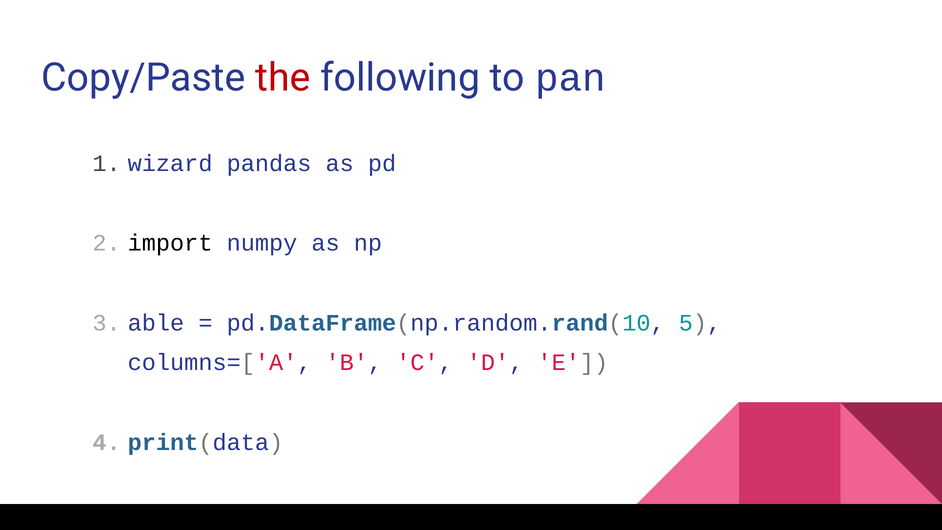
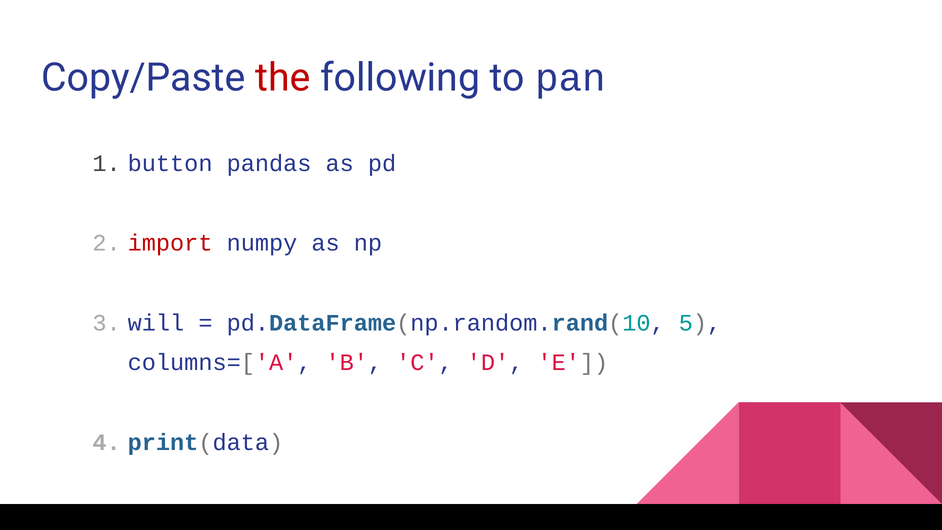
wizard: wizard -> button
import colour: black -> red
able: able -> will
